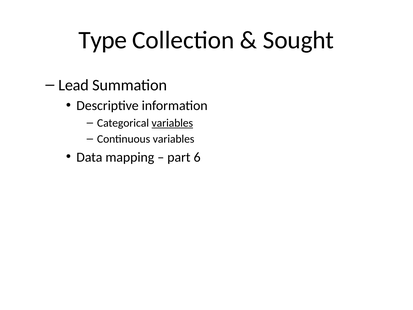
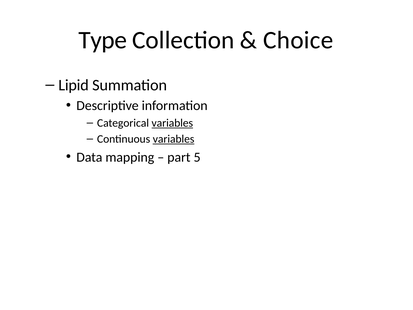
Sought: Sought -> Choice
Lead: Lead -> Lipid
variables at (174, 139) underline: none -> present
6: 6 -> 5
